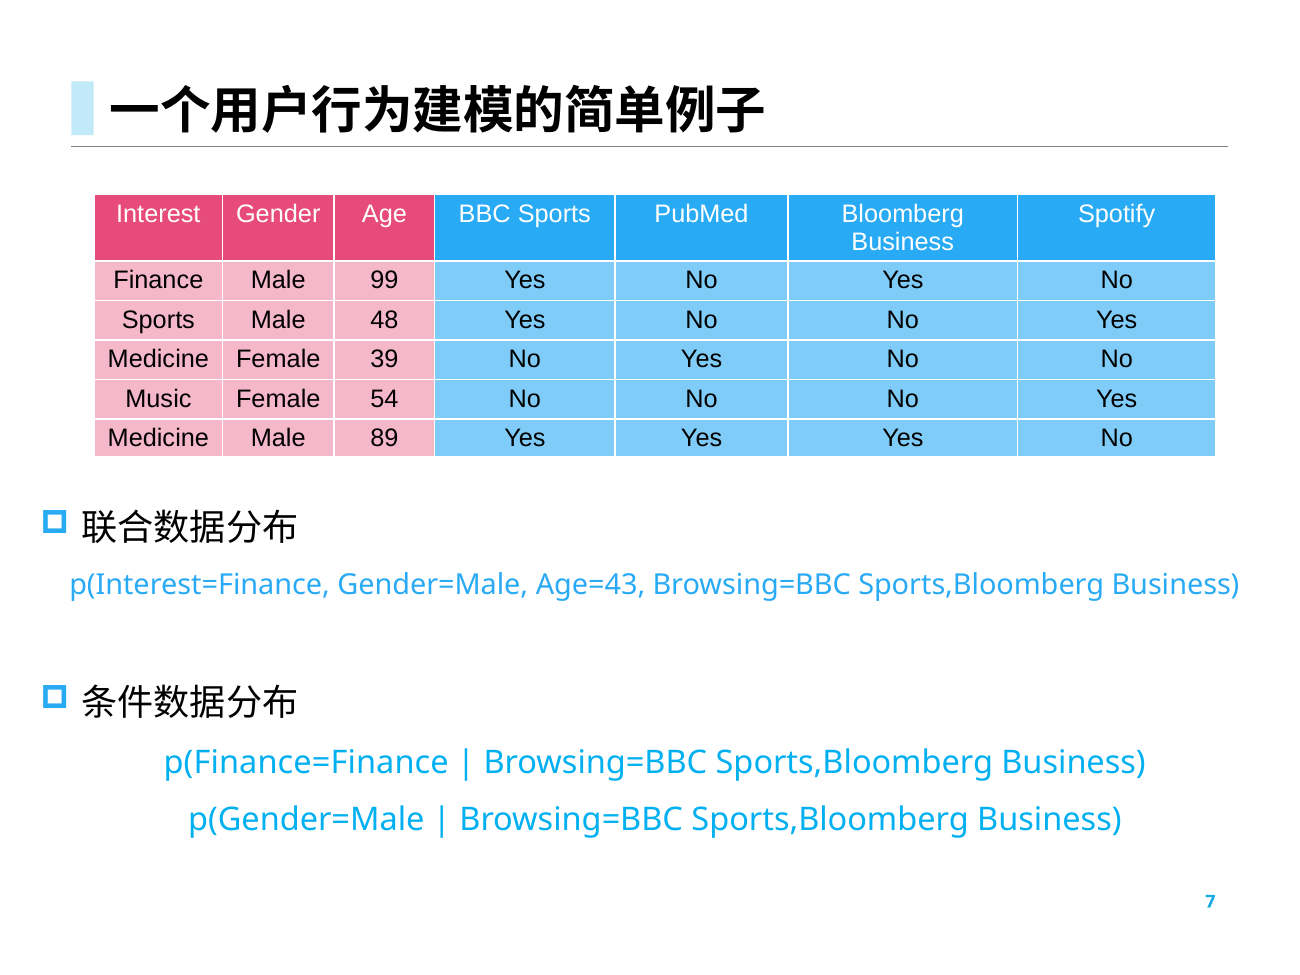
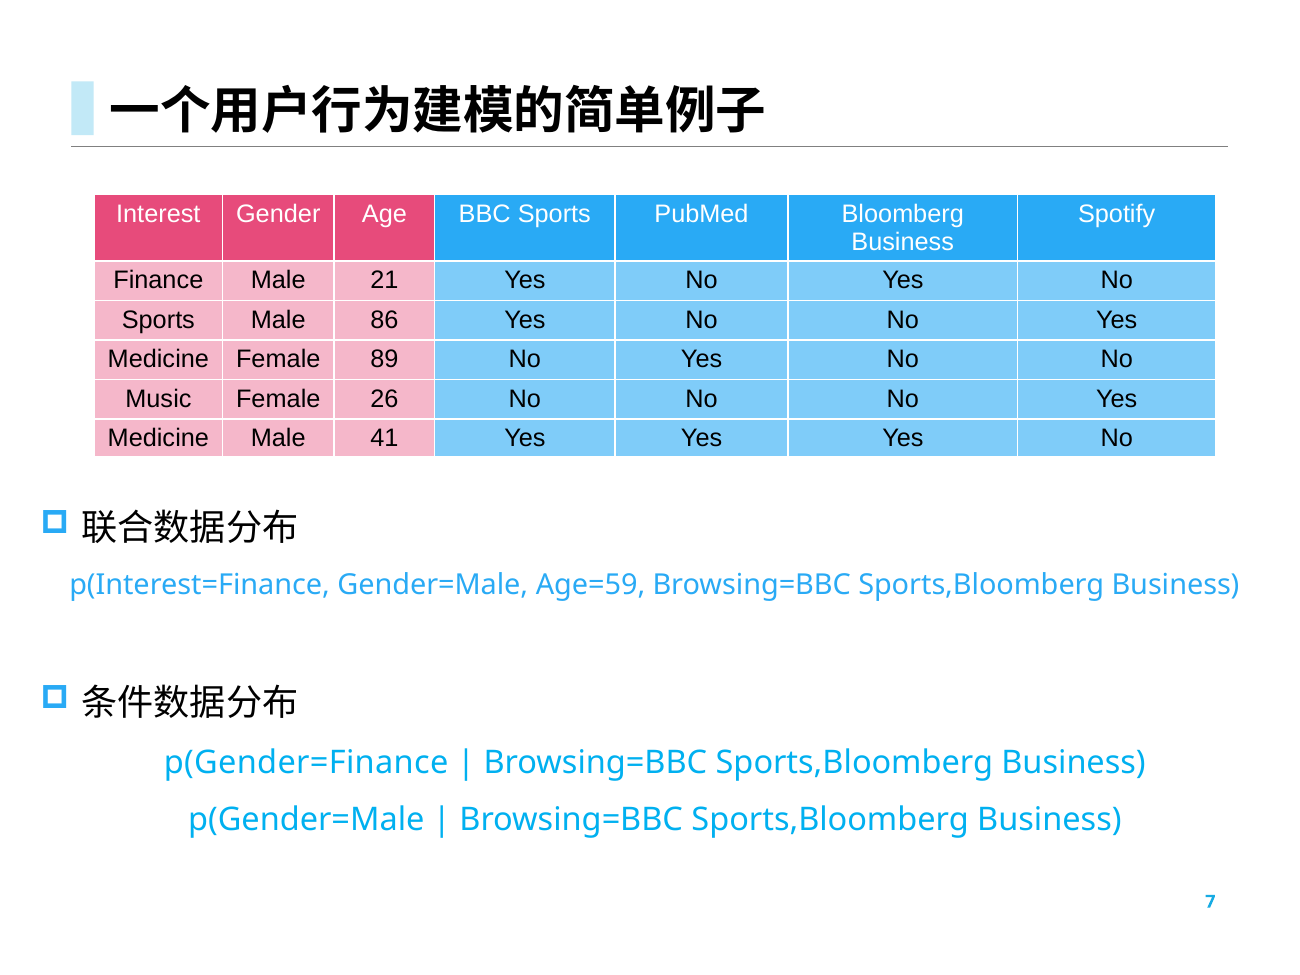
99: 99 -> 21
48: 48 -> 86
39: 39 -> 89
54: 54 -> 26
89: 89 -> 41
Age=43: Age=43 -> Age=59
p(Finance=Finance: p(Finance=Finance -> p(Gender=Finance
